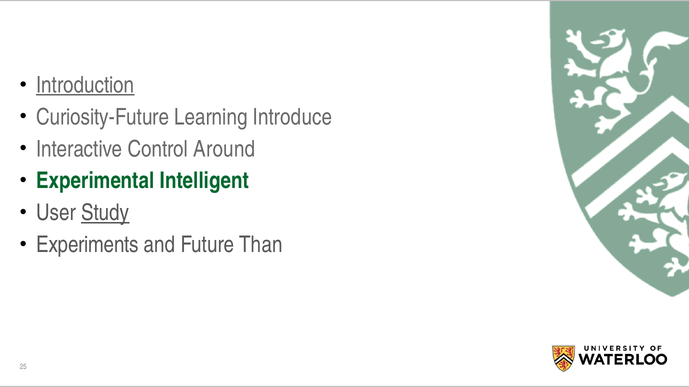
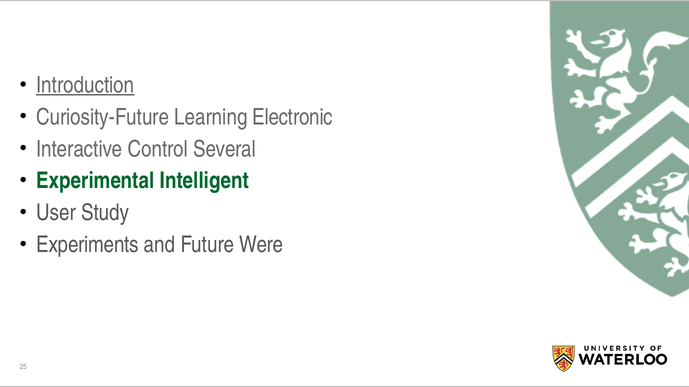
Introduce: Introduce -> Electronic
Around: Around -> Several
Study underline: present -> none
Than: Than -> Were
